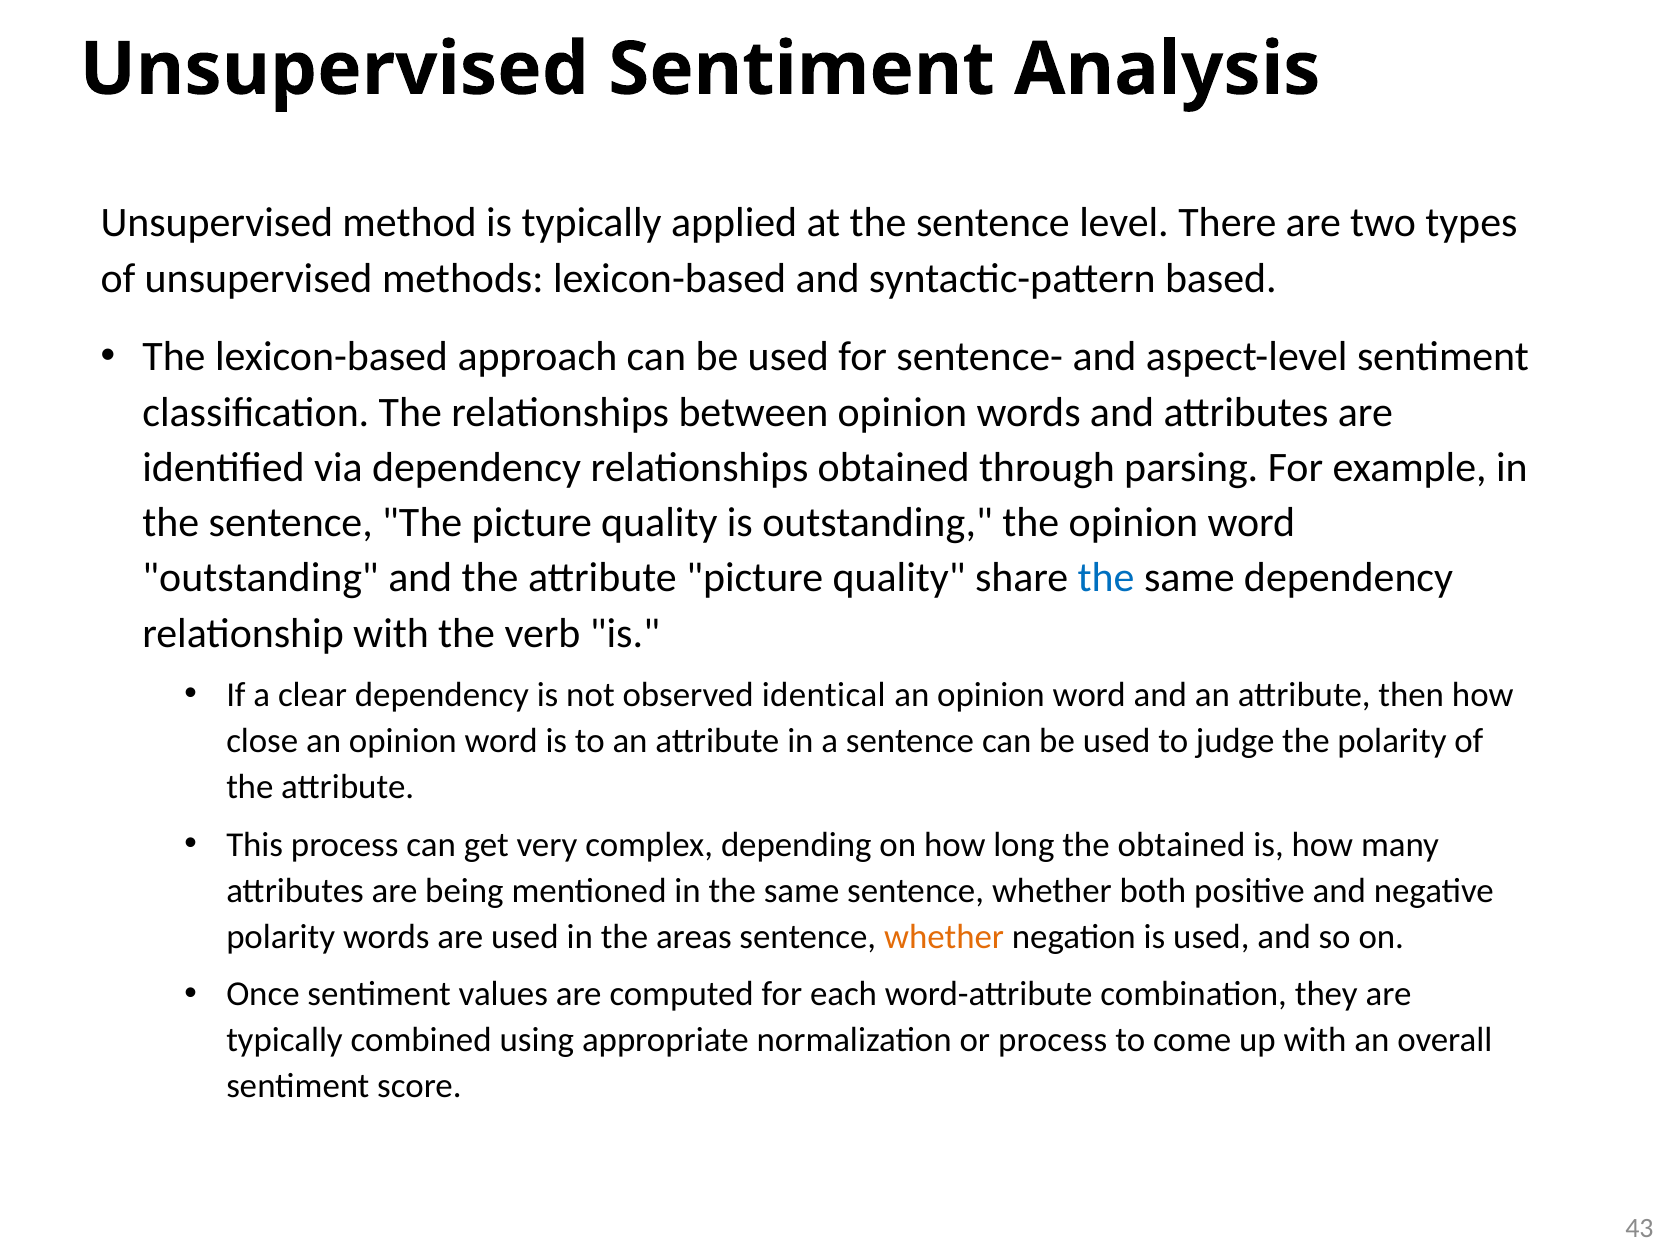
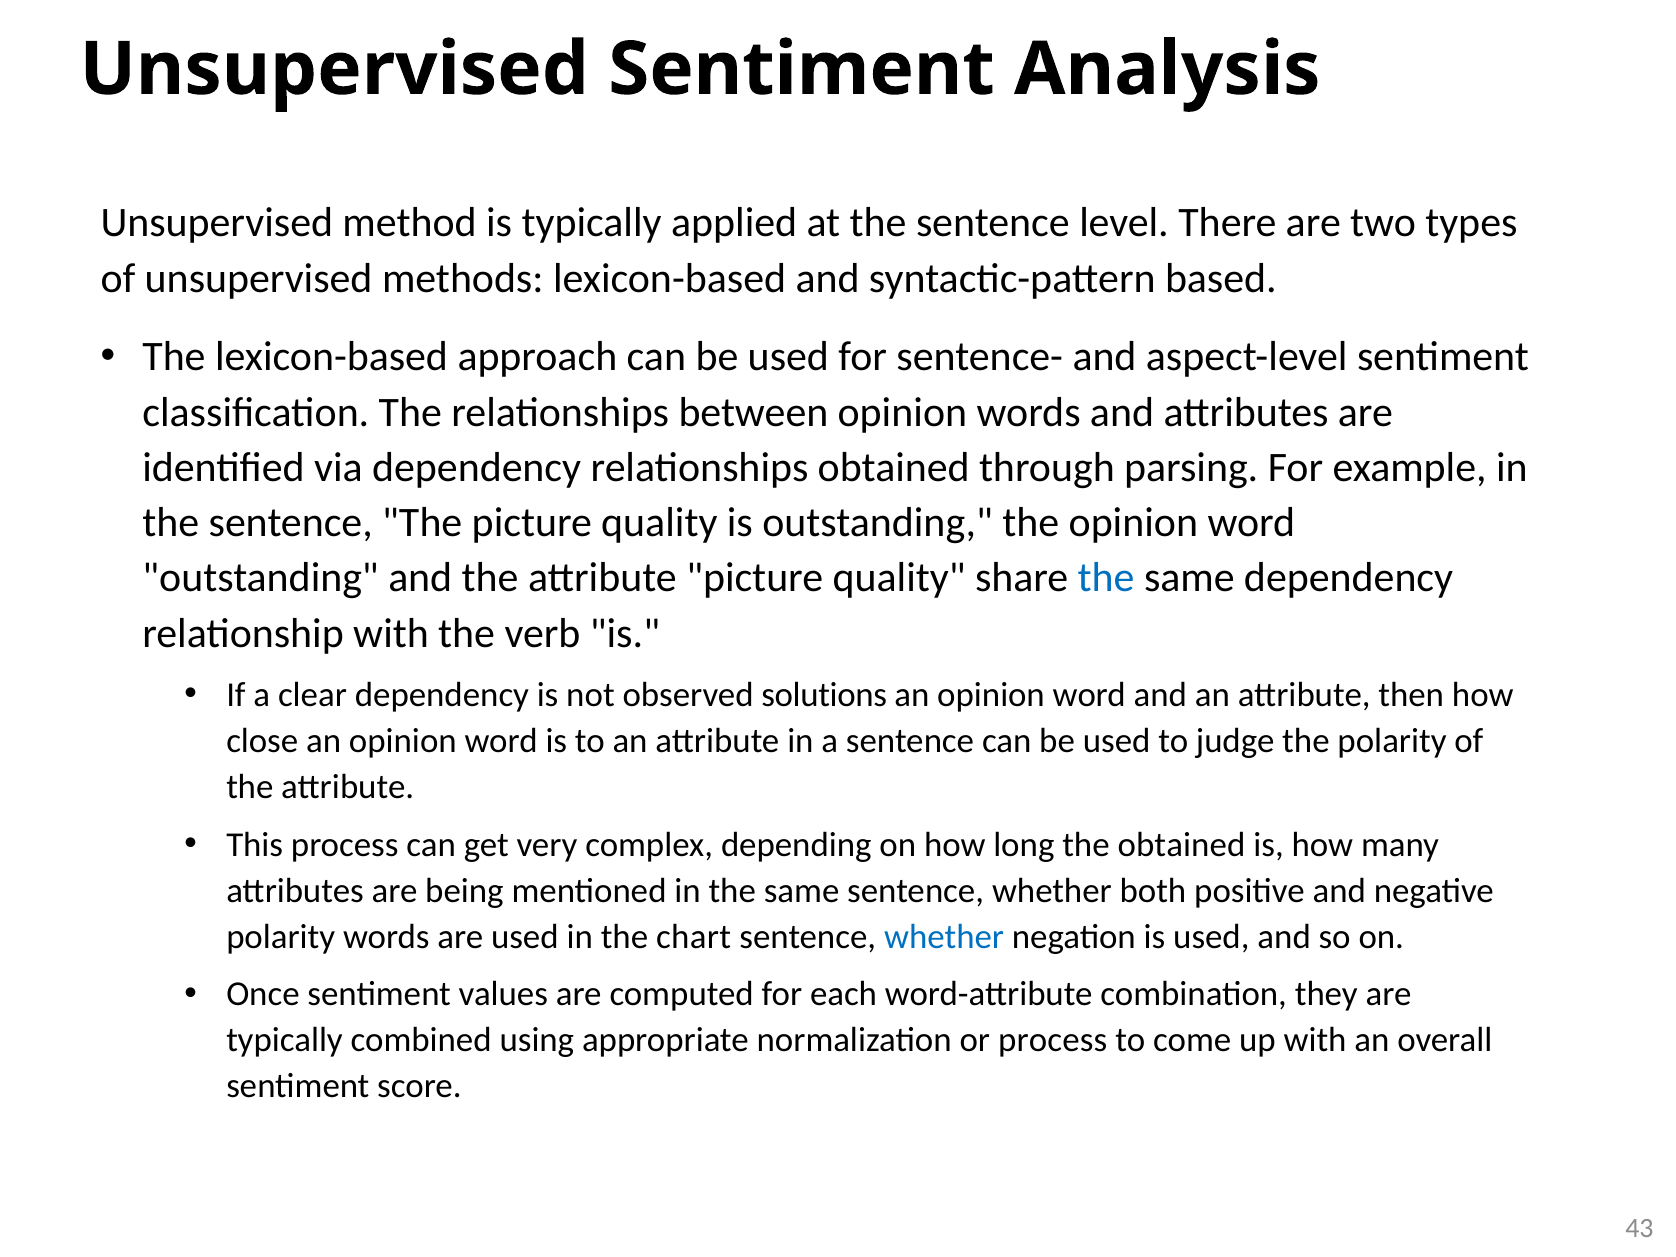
identical: identical -> solutions
areas: areas -> chart
whether at (944, 937) colour: orange -> blue
